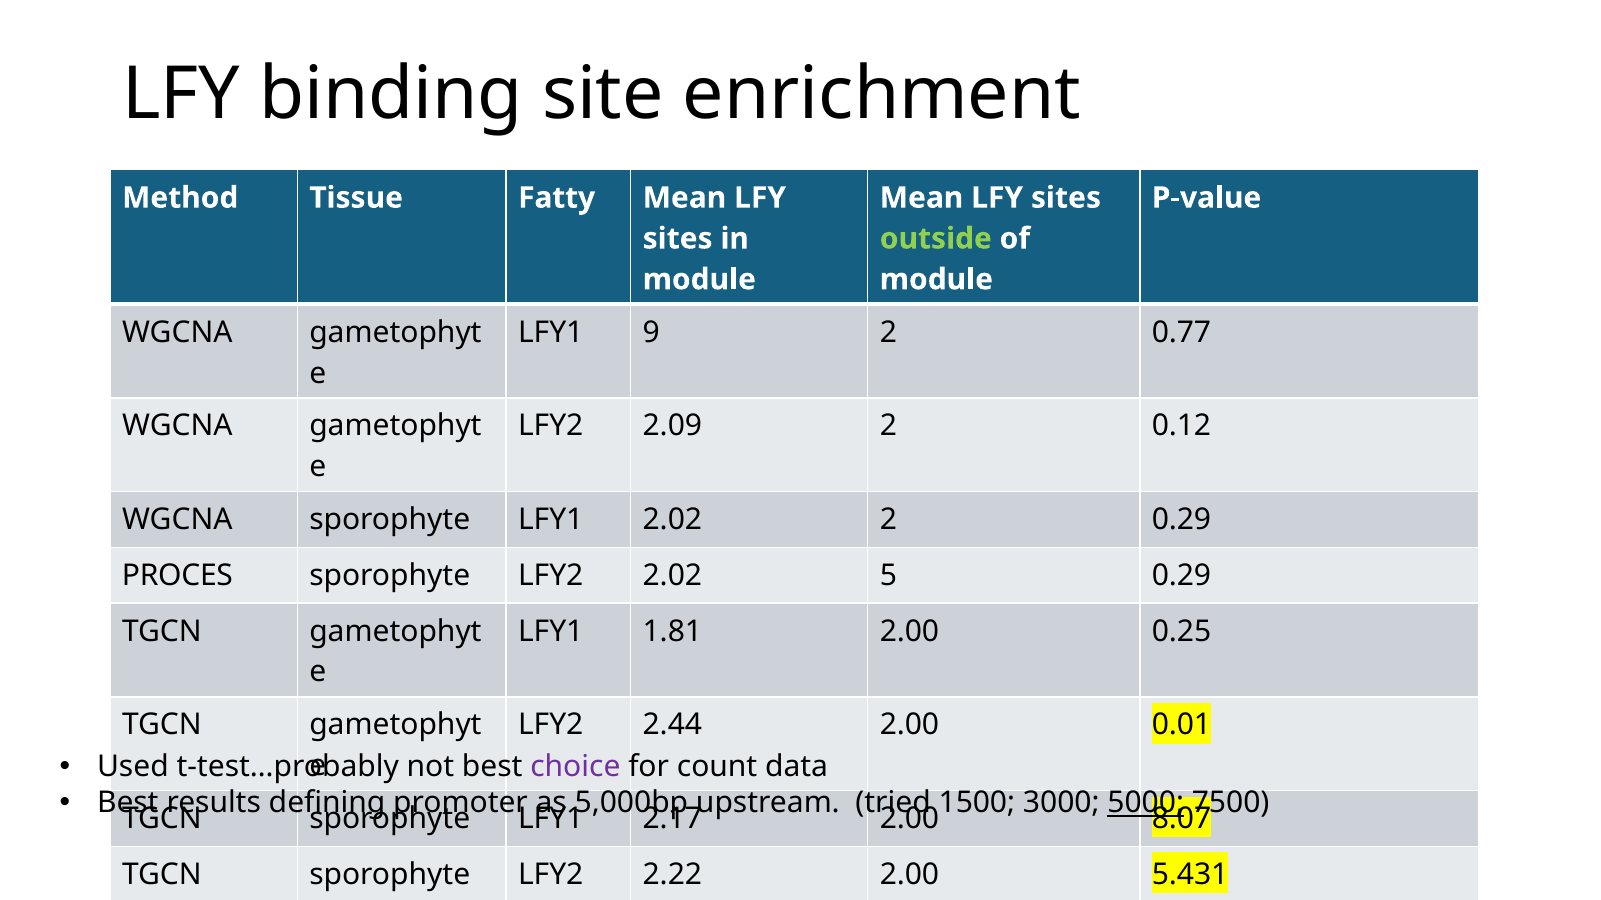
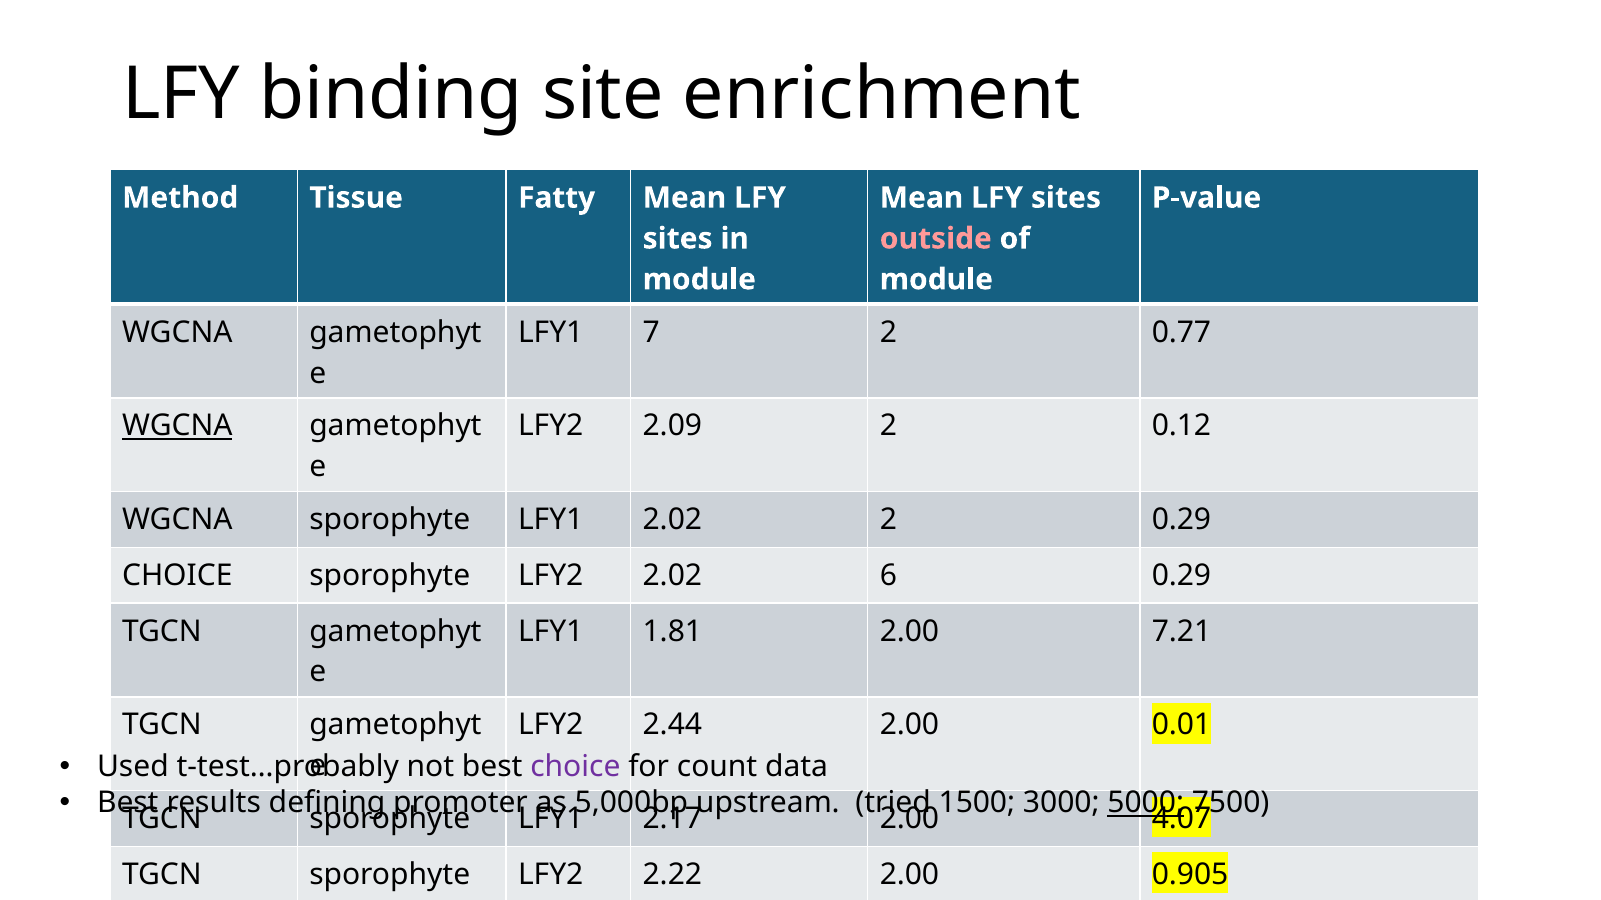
outside colour: light green -> pink
9: 9 -> 7
WGCNA at (177, 426) underline: none -> present
PROCES at (177, 576): PROCES -> CHOICE
5: 5 -> 6
0.25: 0.25 -> 7.21
8.07: 8.07 -> 4.07
5.431: 5.431 -> 0.905
